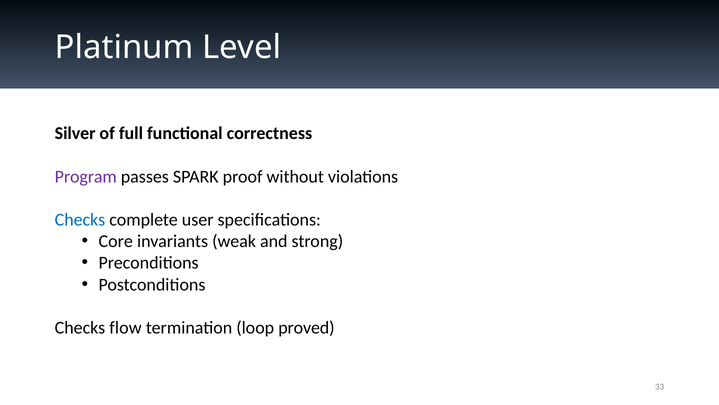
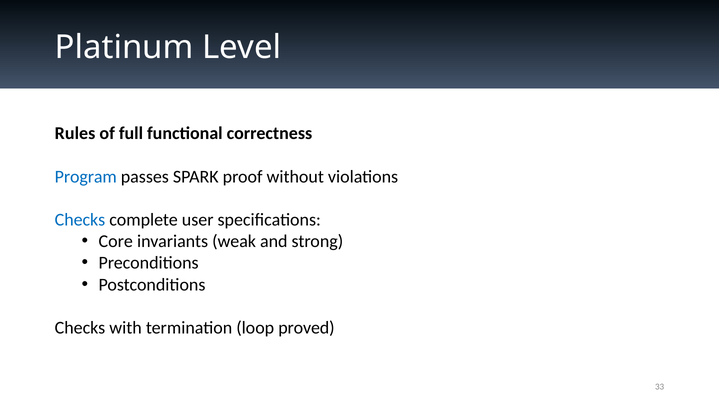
Silver: Silver -> Rules
Program colour: purple -> blue
flow: flow -> with
